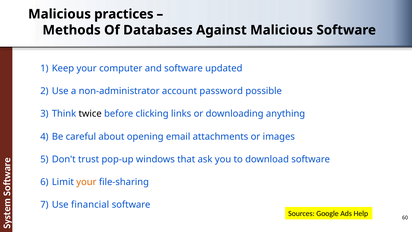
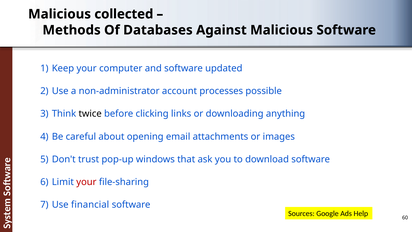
practices: practices -> collected
password: password -> processes
your at (86, 182) colour: orange -> red
